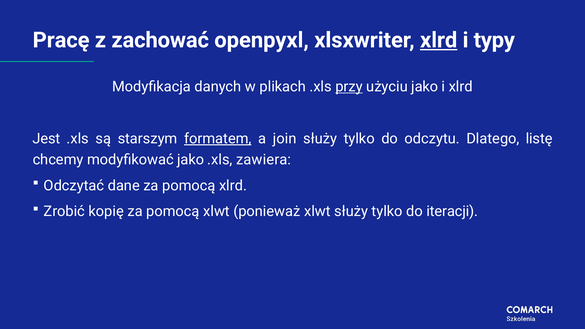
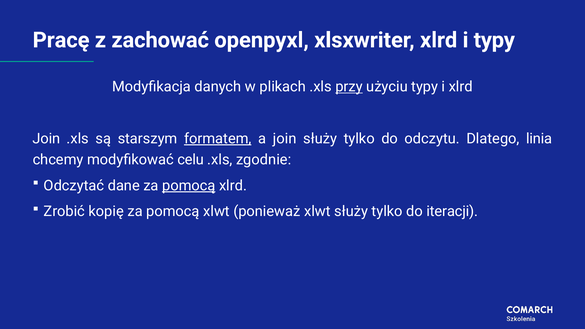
xlrd at (439, 40) underline: present -> none
użyciu jako: jako -> typy
Jest at (46, 139): Jest -> Join
listę: listę -> linia
modyfikować jako: jako -> celu
zawiera: zawiera -> zgodnie
pomocą at (189, 186) underline: none -> present
